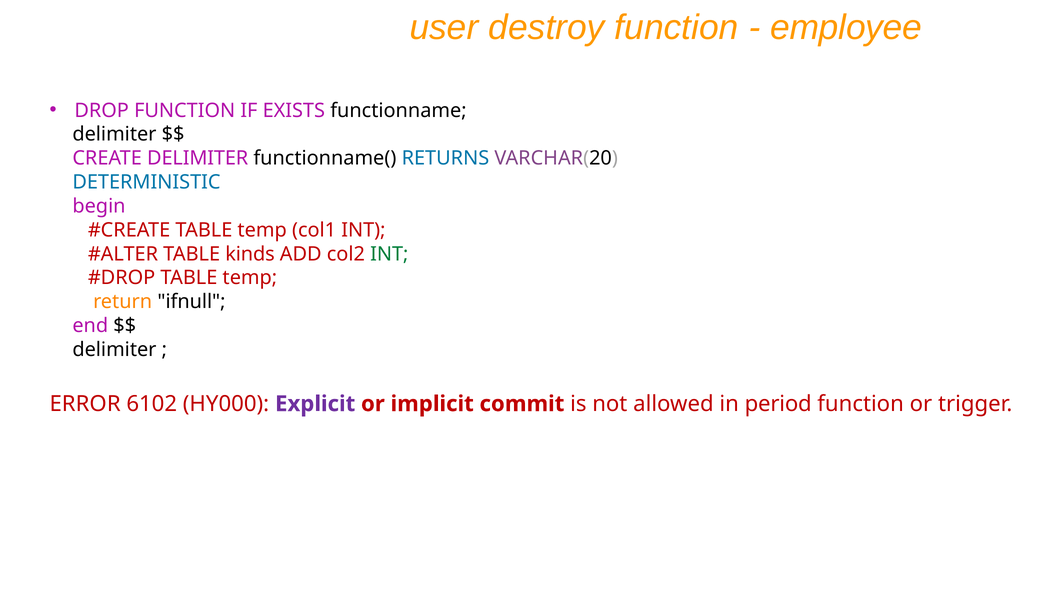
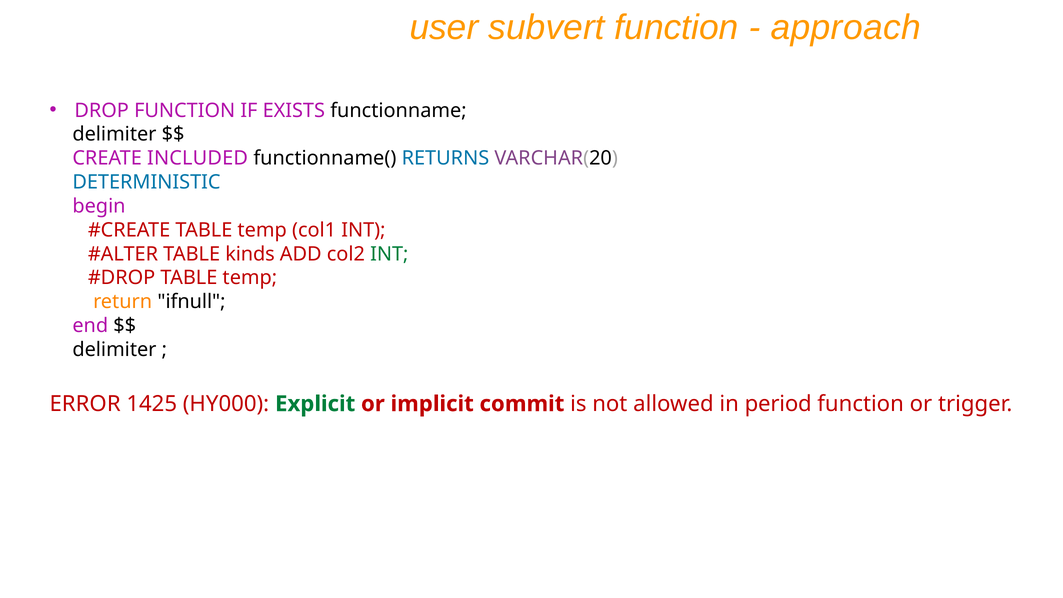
destroy: destroy -> subvert
employee: employee -> approach
CREATE DELIMITER: DELIMITER -> INCLUDED
6102: 6102 -> 1425
Explicit colour: purple -> green
